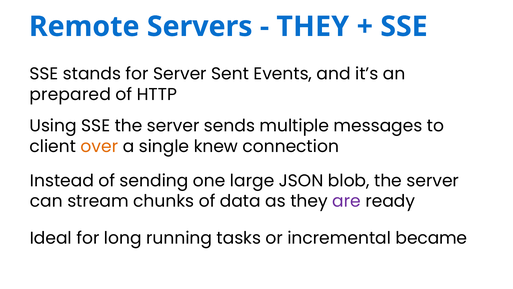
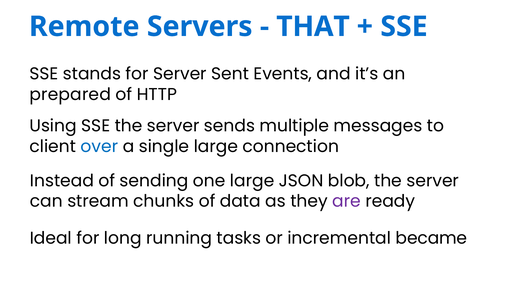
THEY at (313, 27): THEY -> THAT
over colour: orange -> blue
single knew: knew -> large
